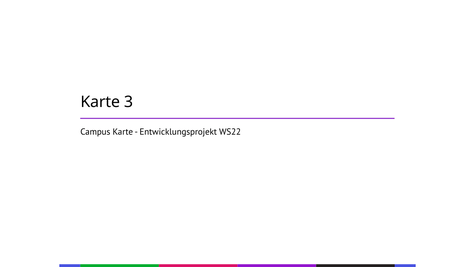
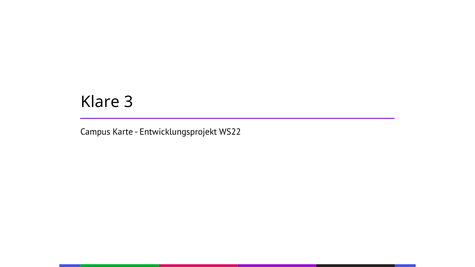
Karte at (100, 102): Karte -> Klare
